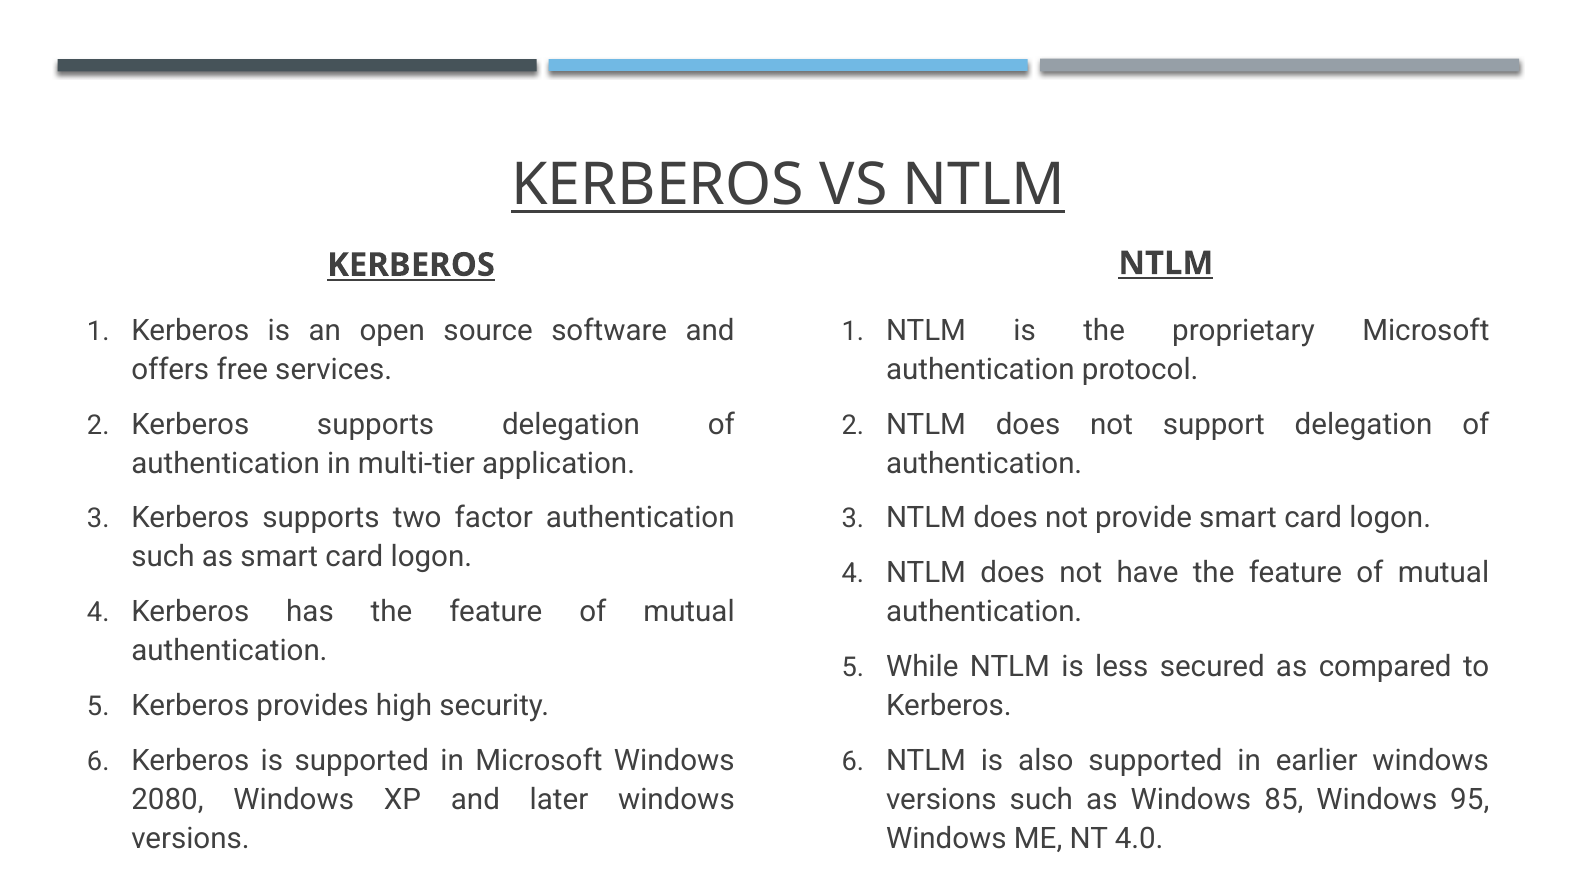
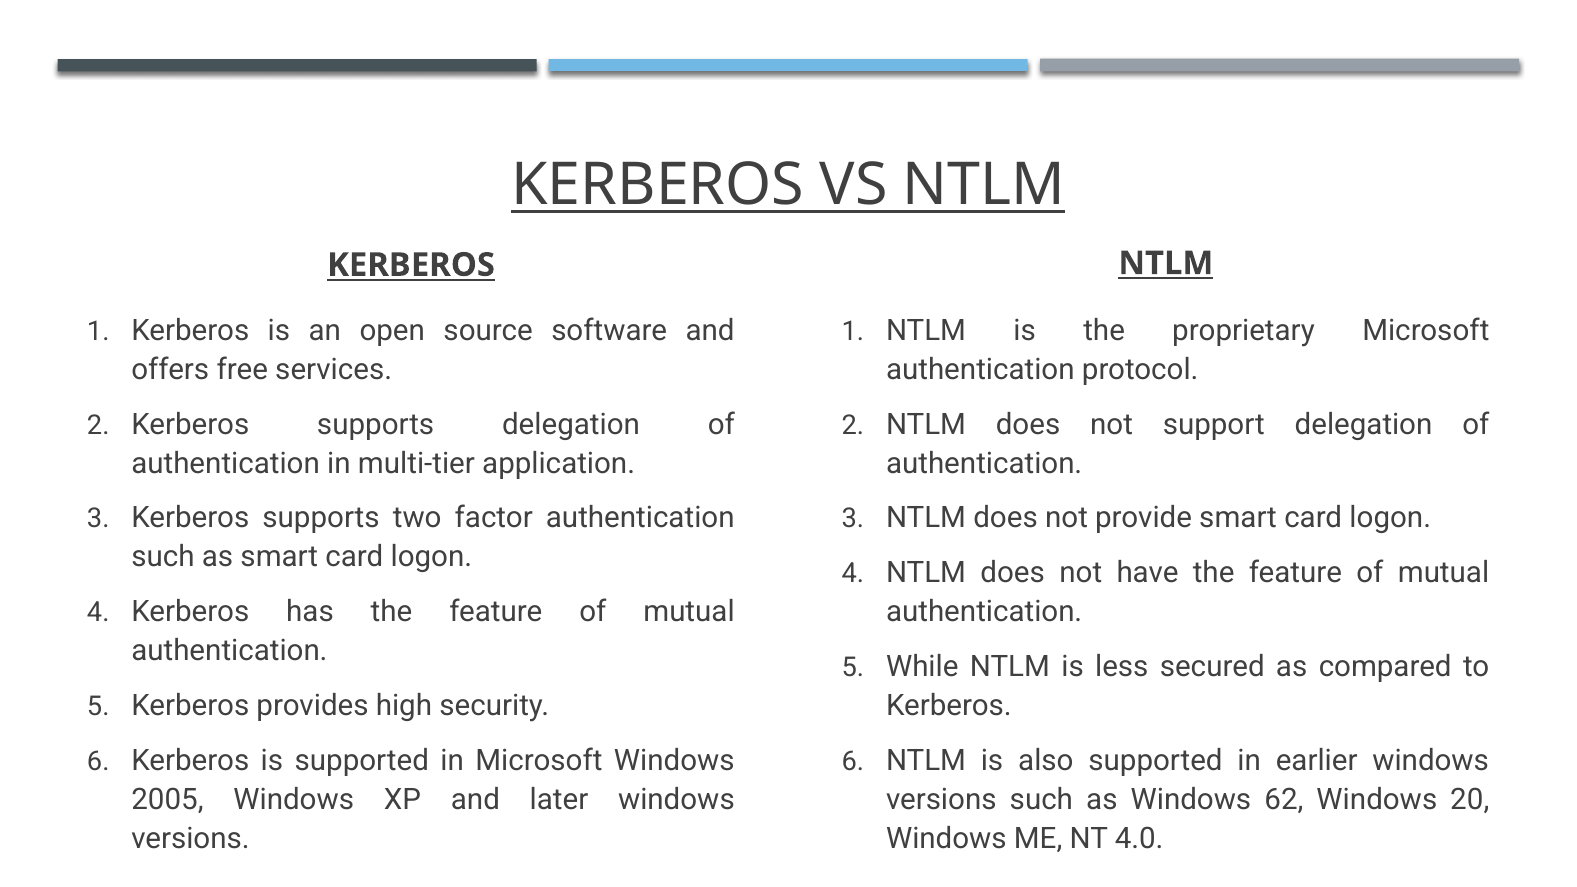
2080: 2080 -> 2005
85: 85 -> 62
95: 95 -> 20
